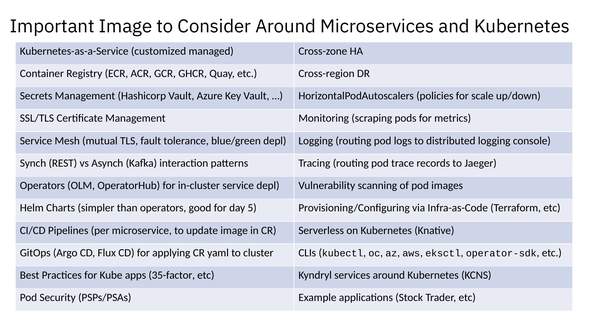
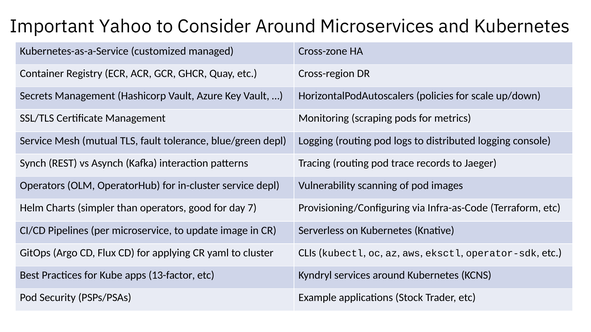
Important Image: Image -> Yahoo
5: 5 -> 7
35-factor: 35-factor -> 13-factor
